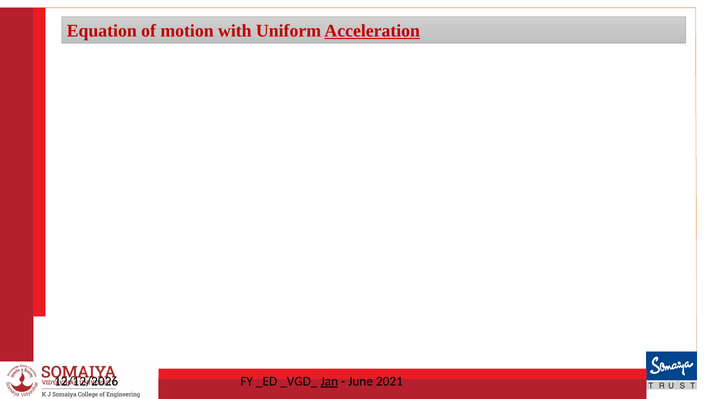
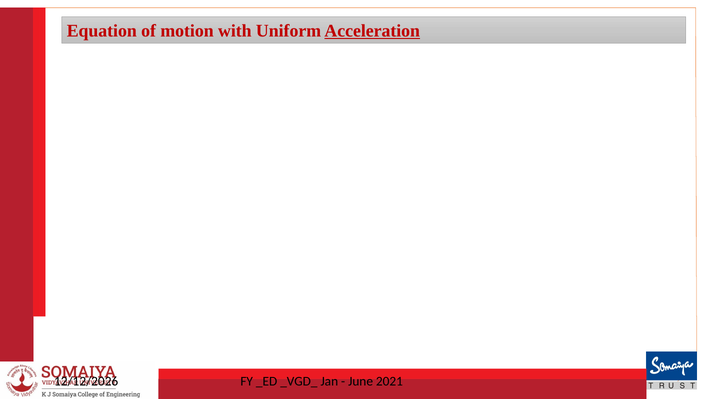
Jan underline: present -> none
